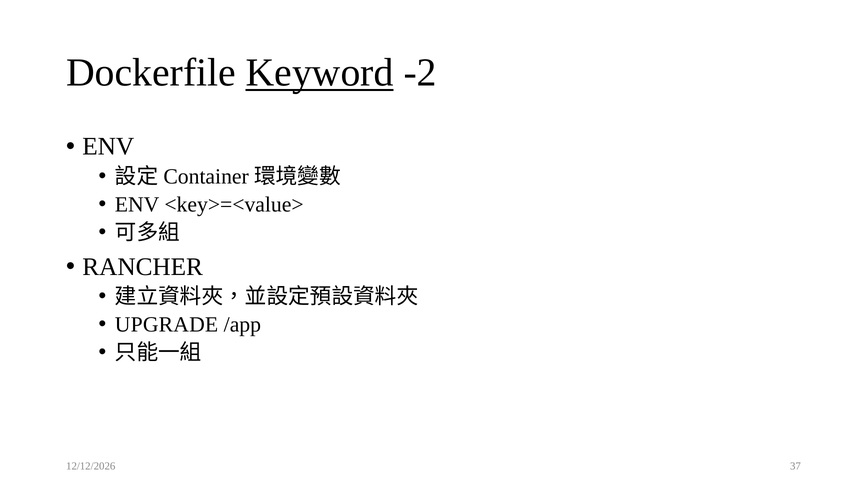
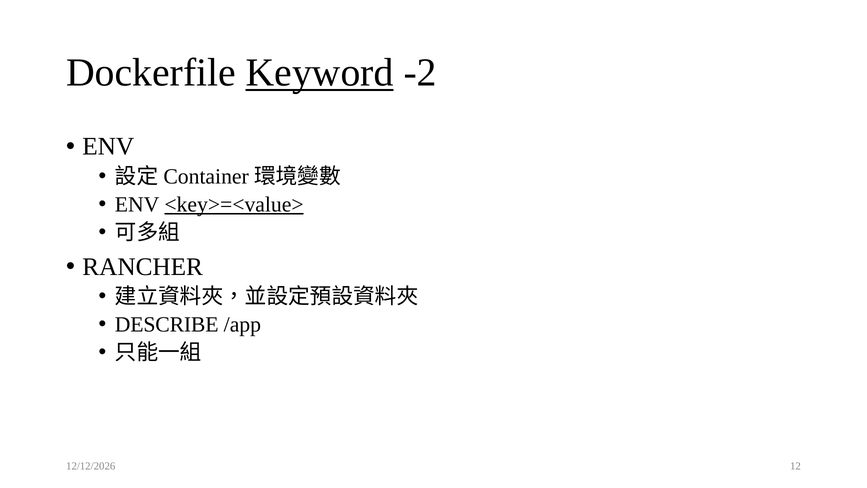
<key>=<value> underline: none -> present
UPGRADE: UPGRADE -> DESCRIBE
37: 37 -> 12
